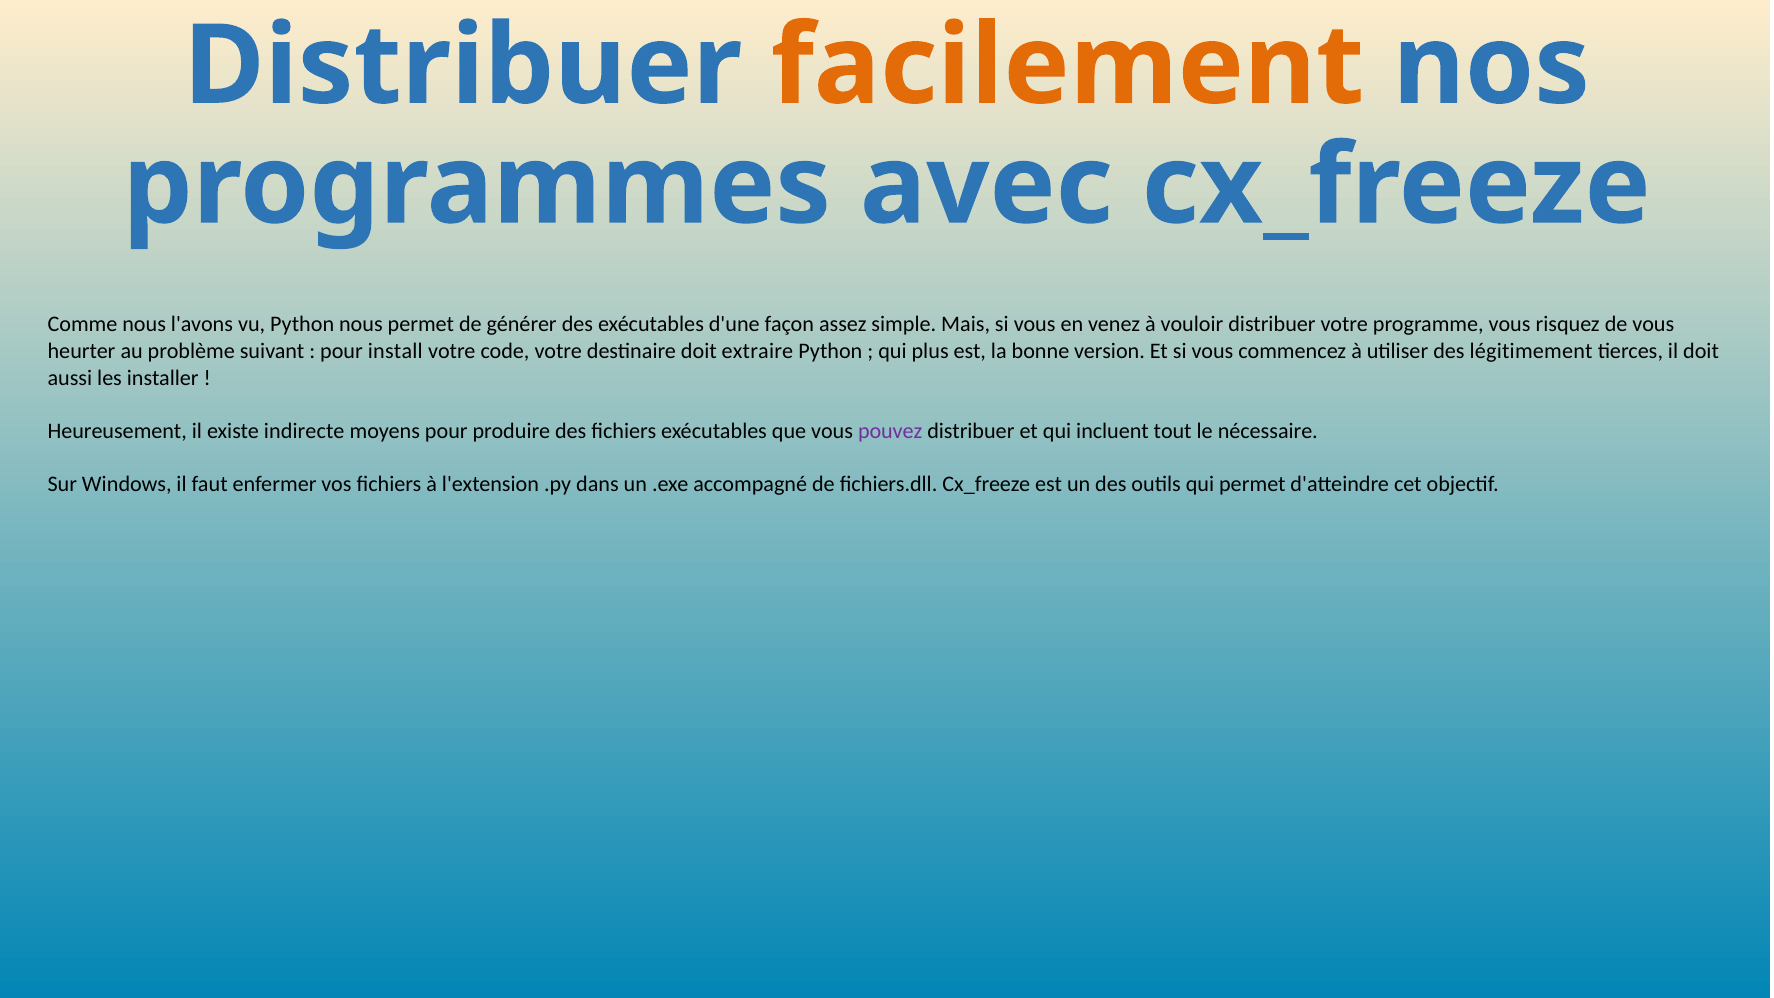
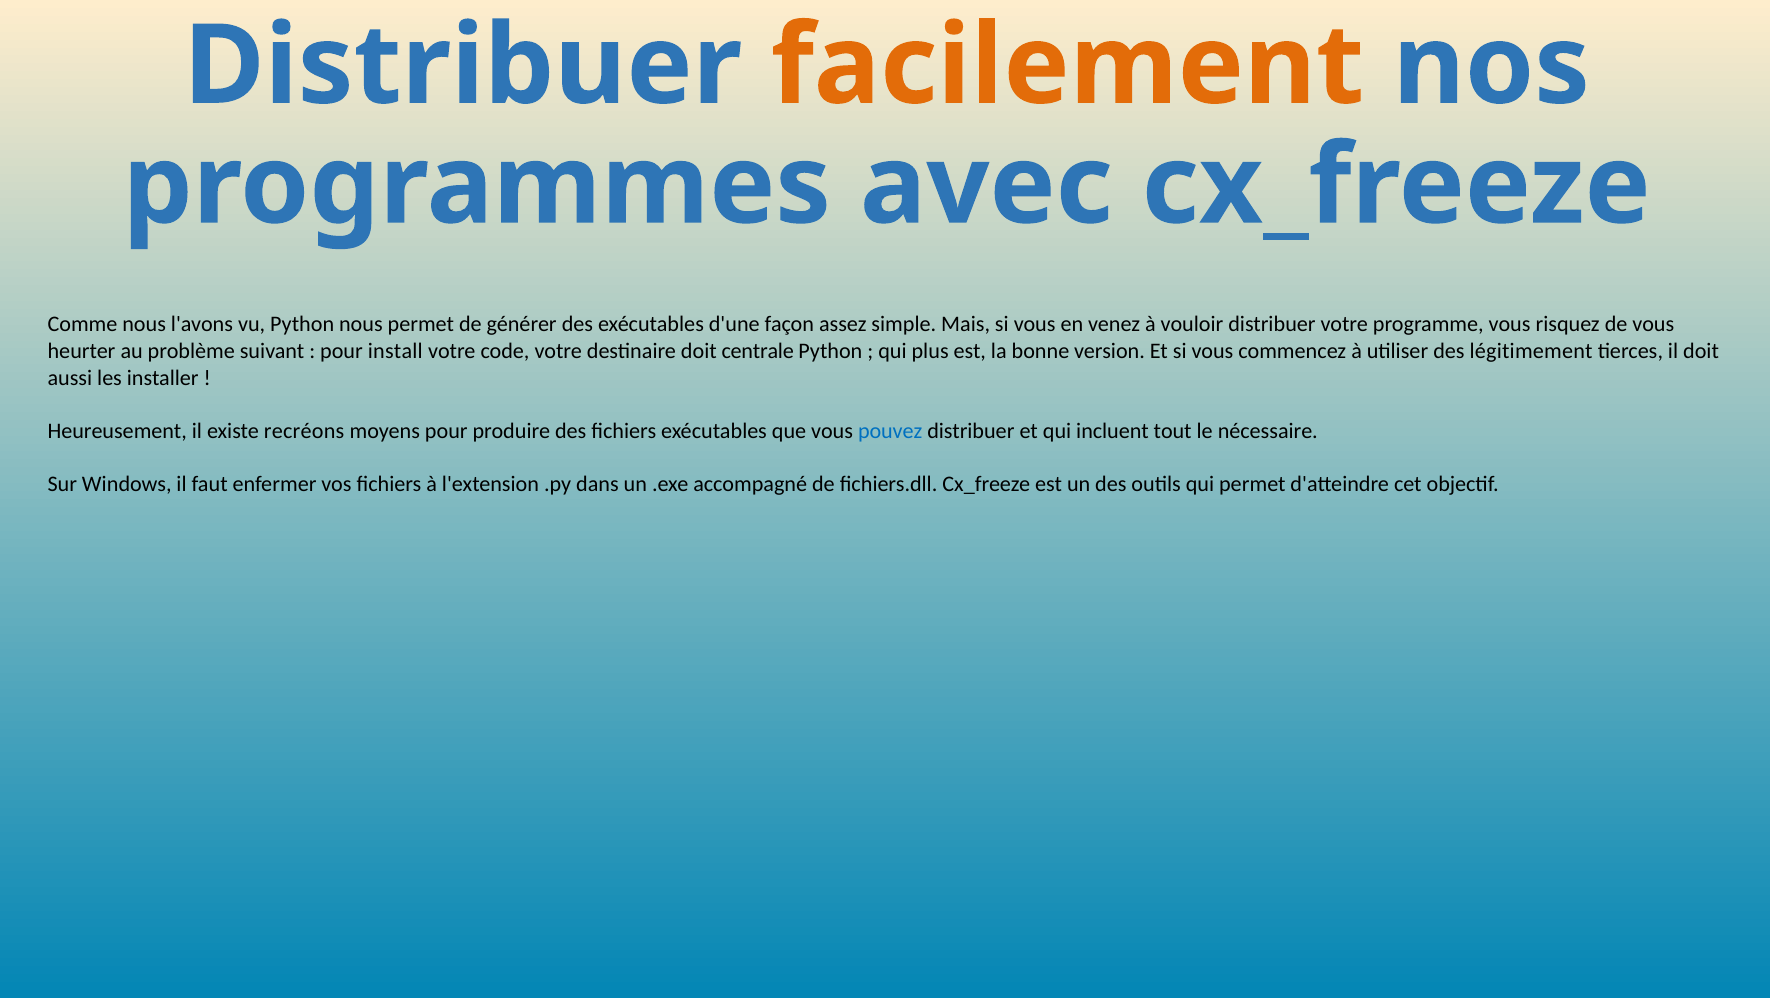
extraire: extraire -> centrale
indirecte: indirecte -> recréons
pouvez colour: purple -> blue
